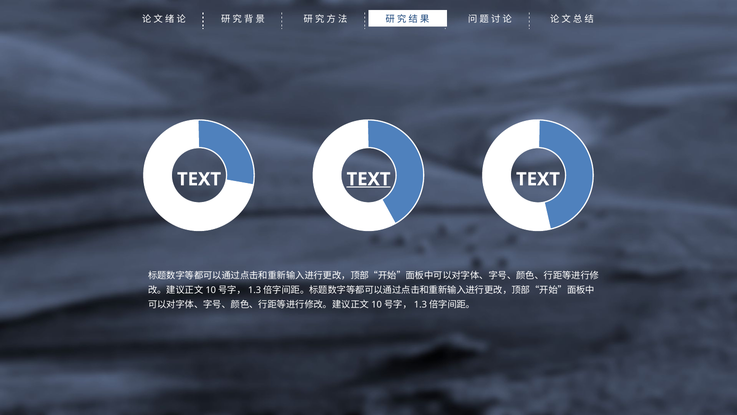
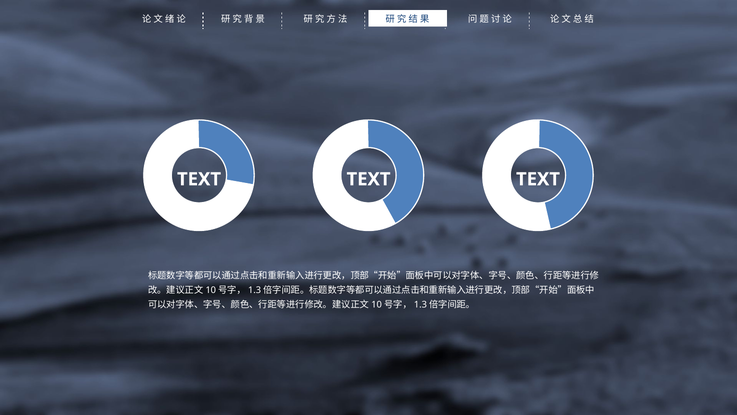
TEXT at (369, 179) underline: present -> none
